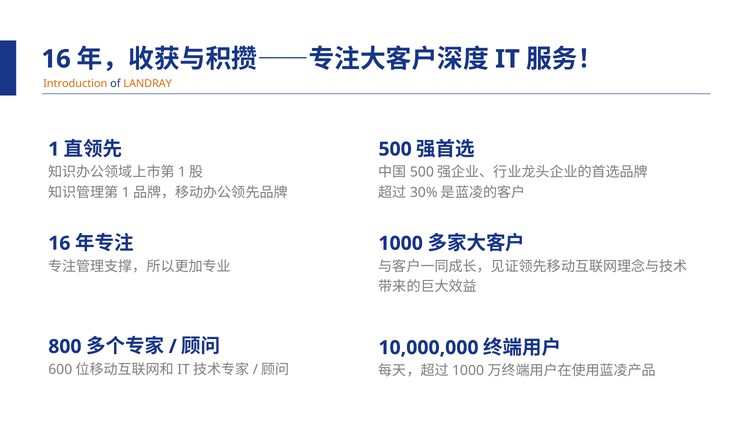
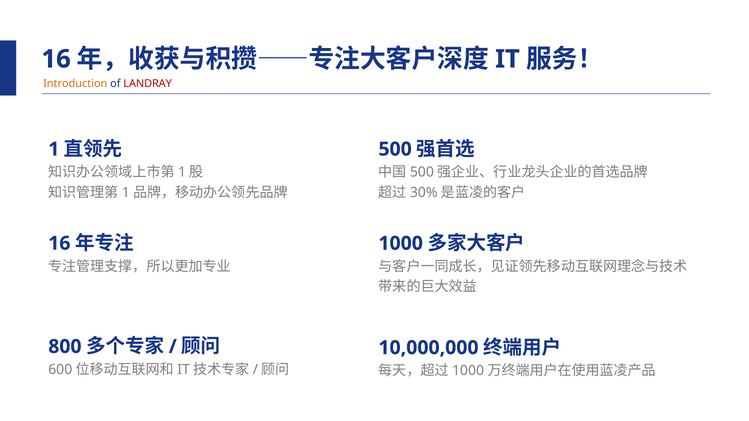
LANDRAY colour: orange -> red
